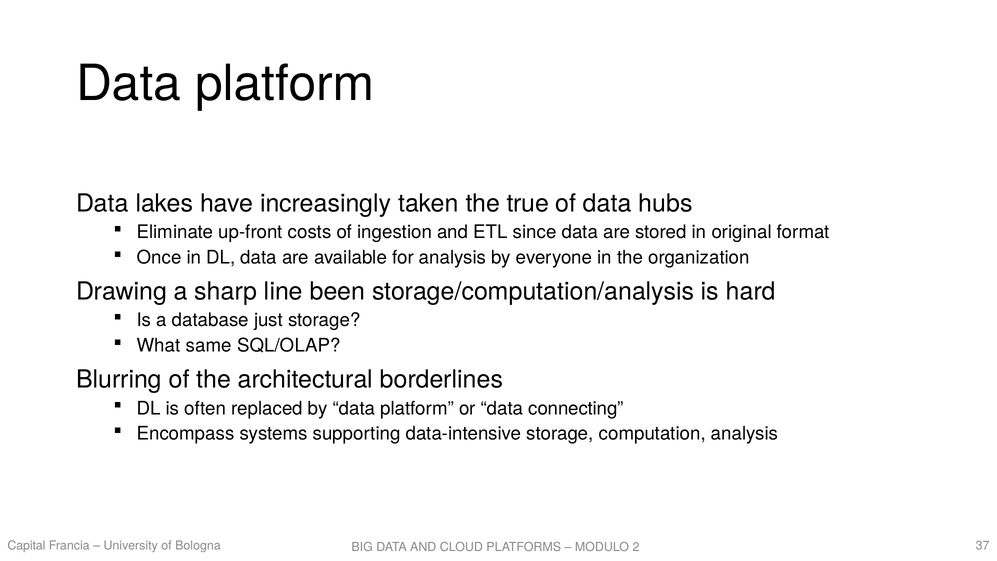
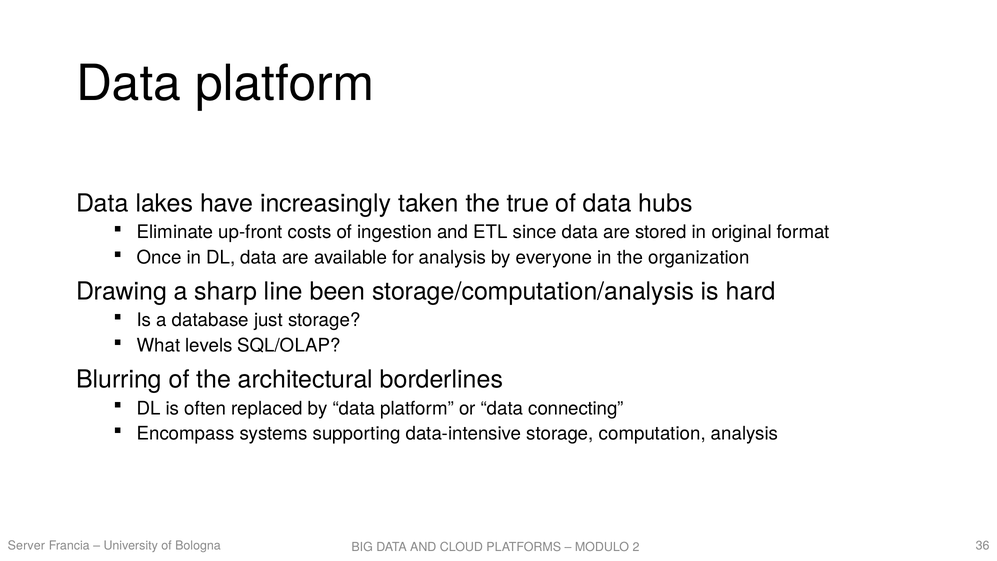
same: same -> levels
Capital: Capital -> Server
37: 37 -> 36
